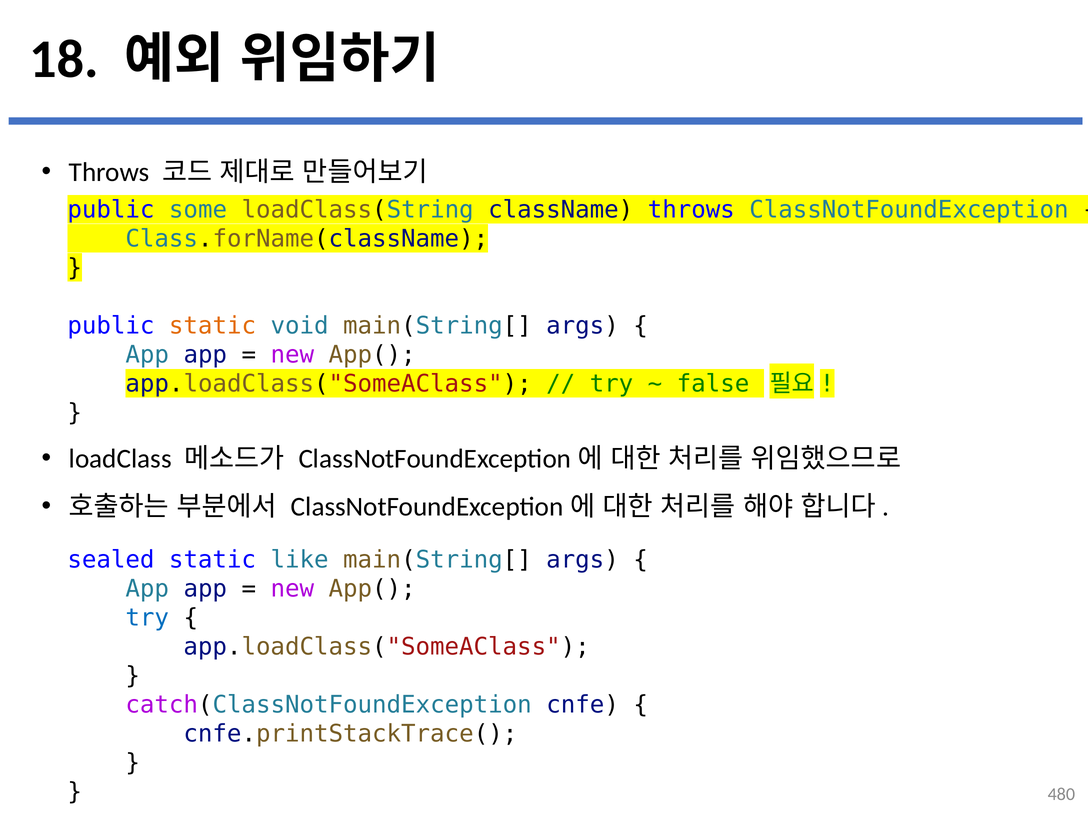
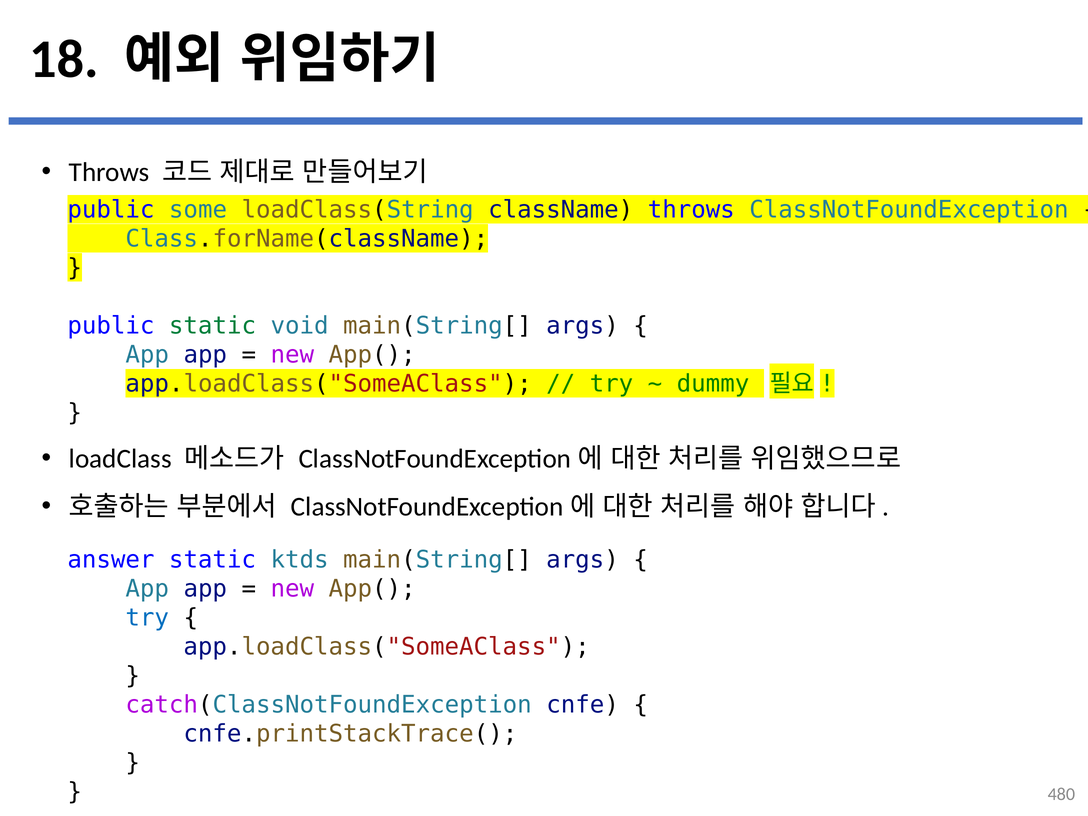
static at (213, 326) colour: orange -> green
false: false -> dummy
sealed: sealed -> answer
like: like -> ktds
